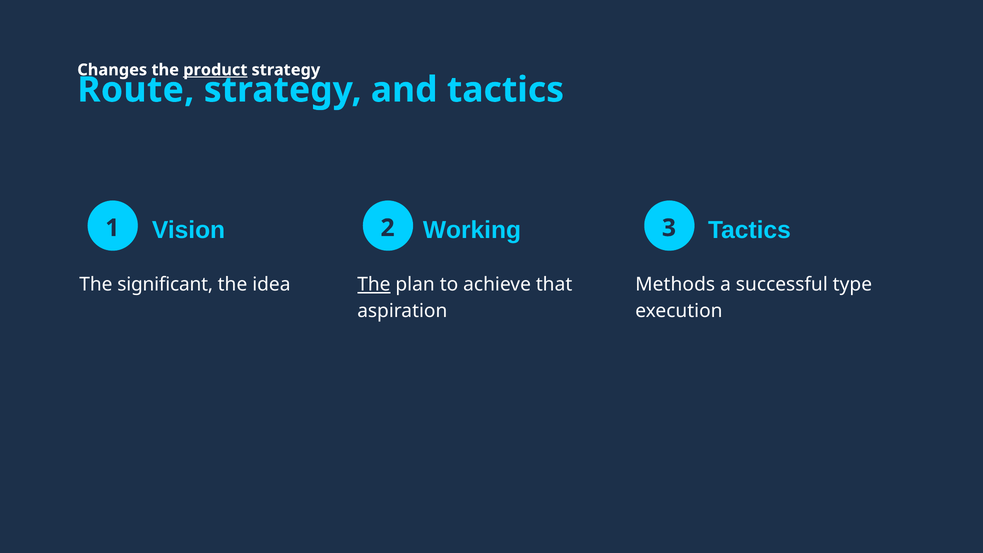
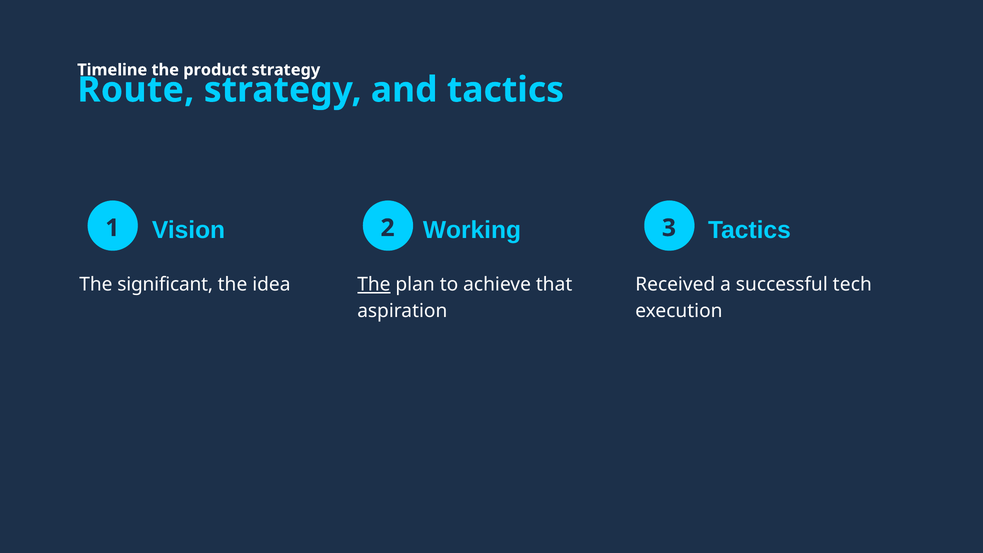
Changes: Changes -> Timeline
product underline: present -> none
Methods: Methods -> Received
type: type -> tech
